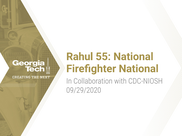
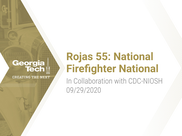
Rahul: Rahul -> Rojas
